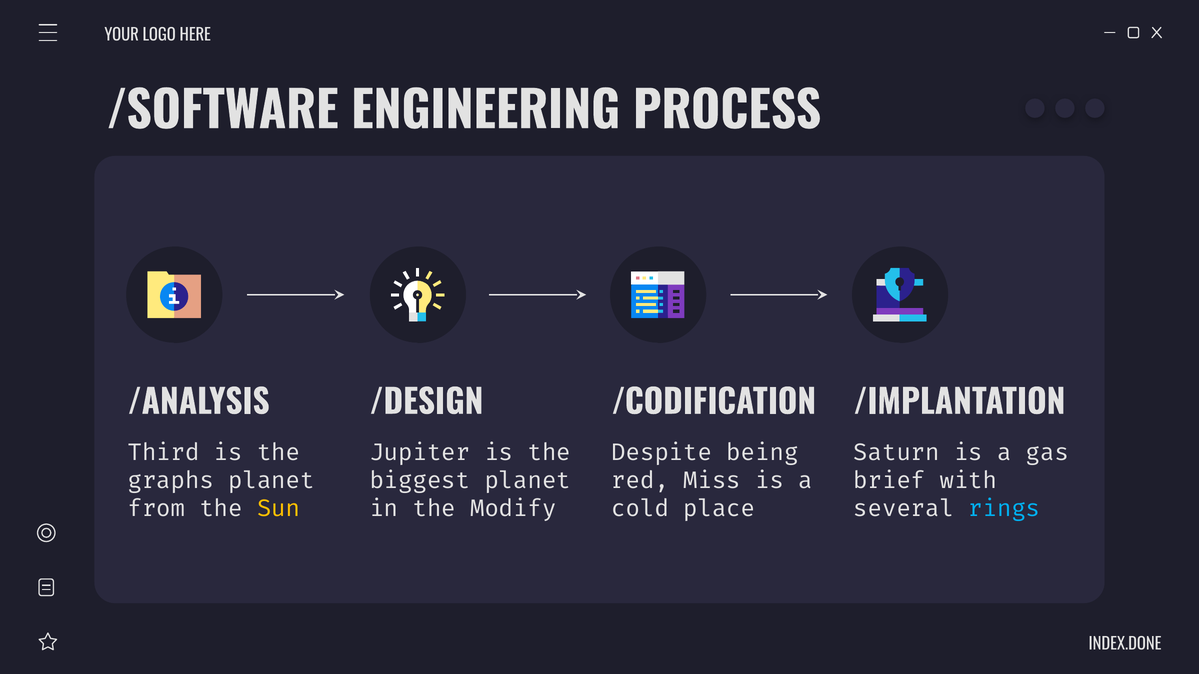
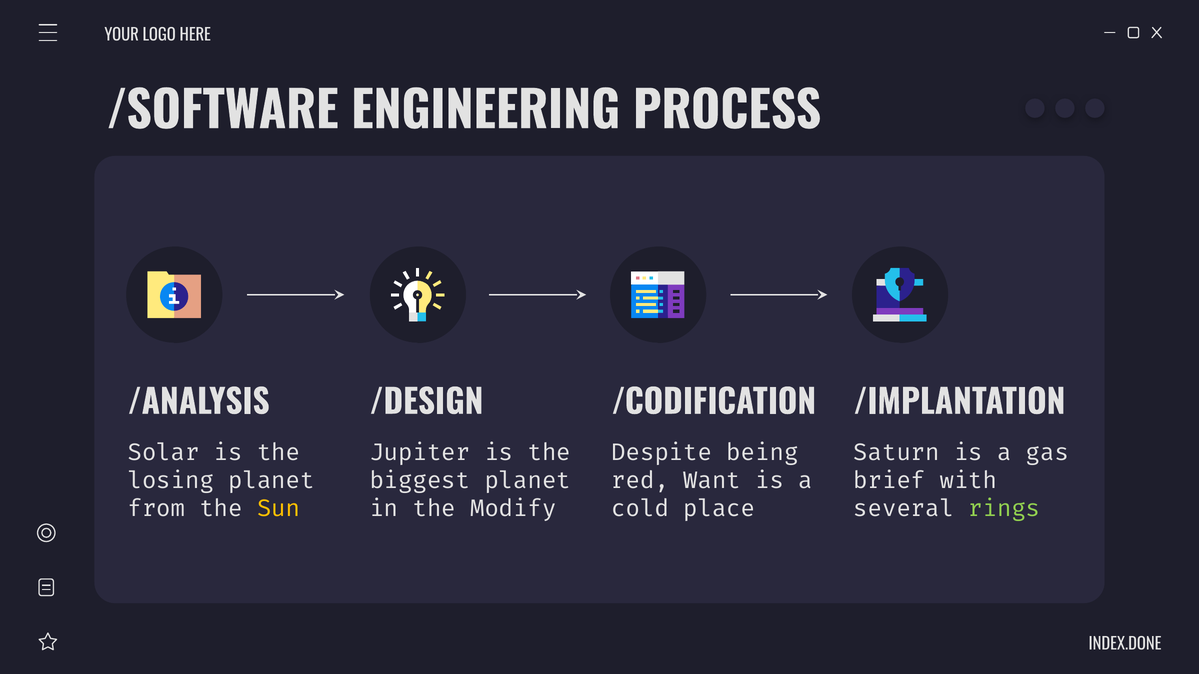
Third: Third -> Solar
graphs: graphs -> losing
Miss: Miss -> Want
rings colour: light blue -> light green
